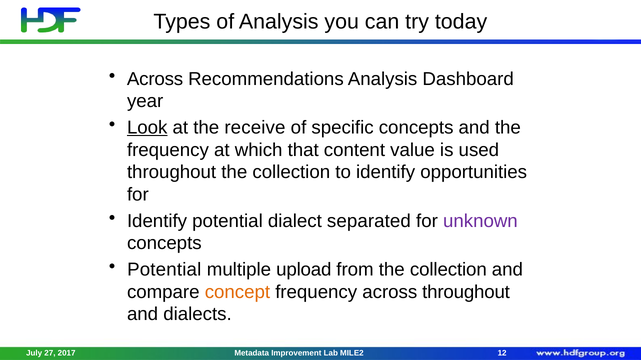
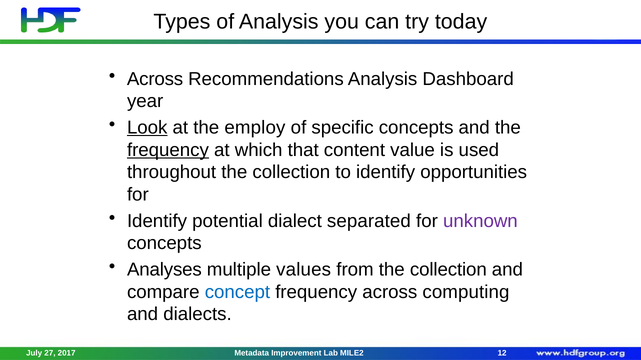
receive: receive -> employ
frequency at (168, 150) underline: none -> present
Potential at (164, 270): Potential -> Analyses
upload: upload -> values
concept colour: orange -> blue
across throughout: throughout -> computing
